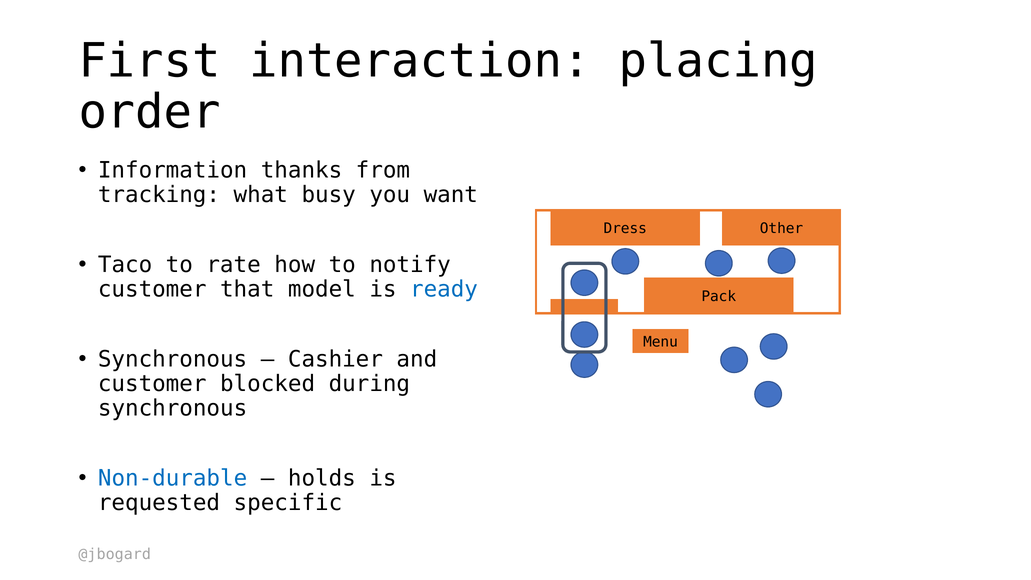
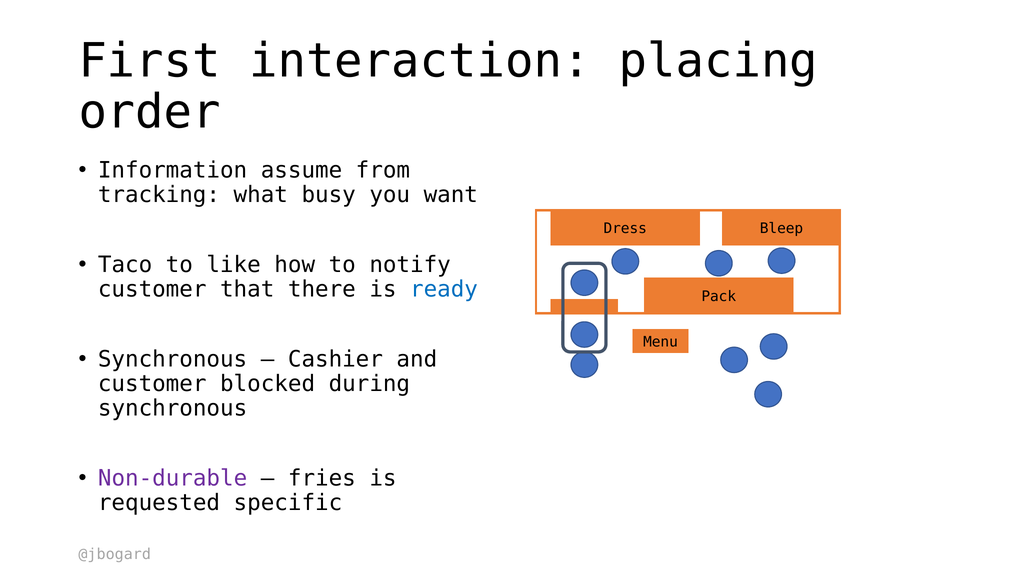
thanks: thanks -> assume
Other: Other -> Bleep
rate: rate -> like
model: model -> there
Non-durable colour: blue -> purple
holds: holds -> fries
